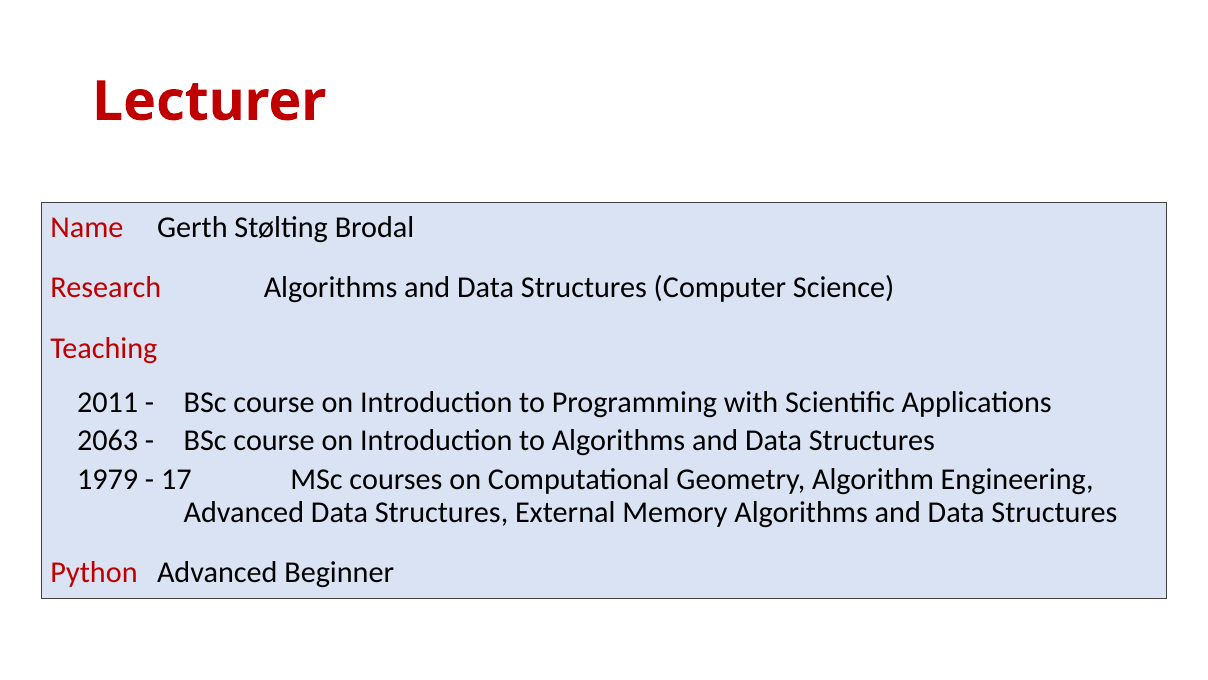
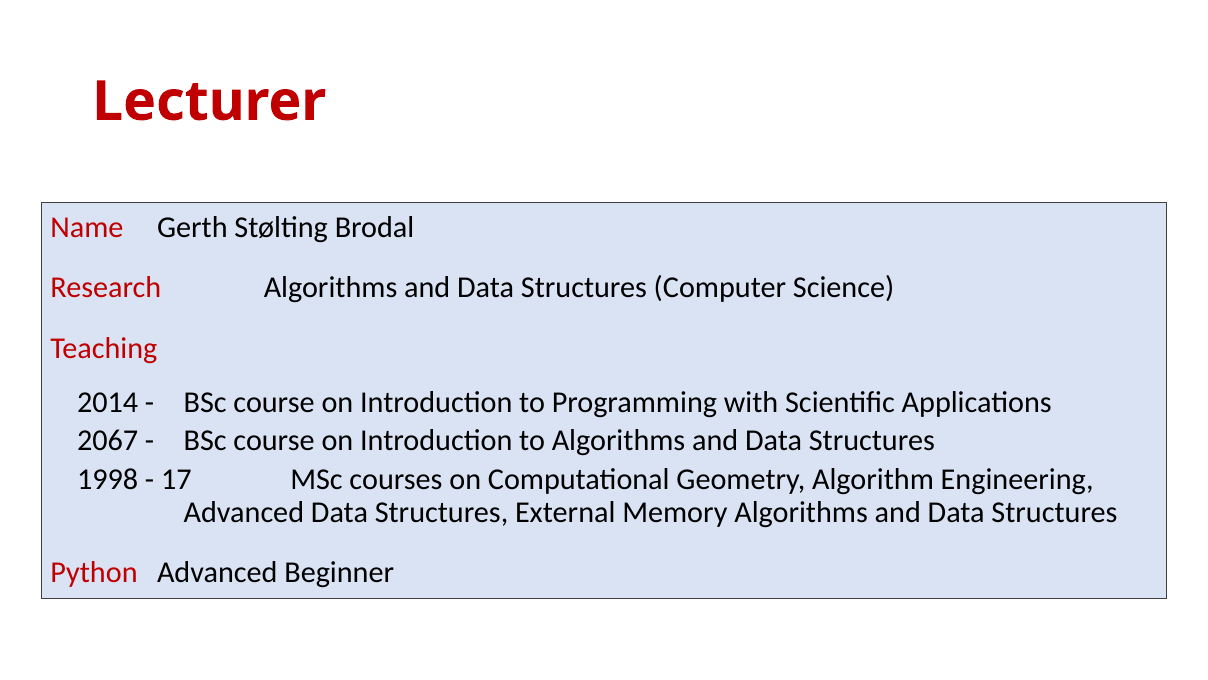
2011: 2011 -> 2014
2063: 2063 -> 2067
1979: 1979 -> 1998
